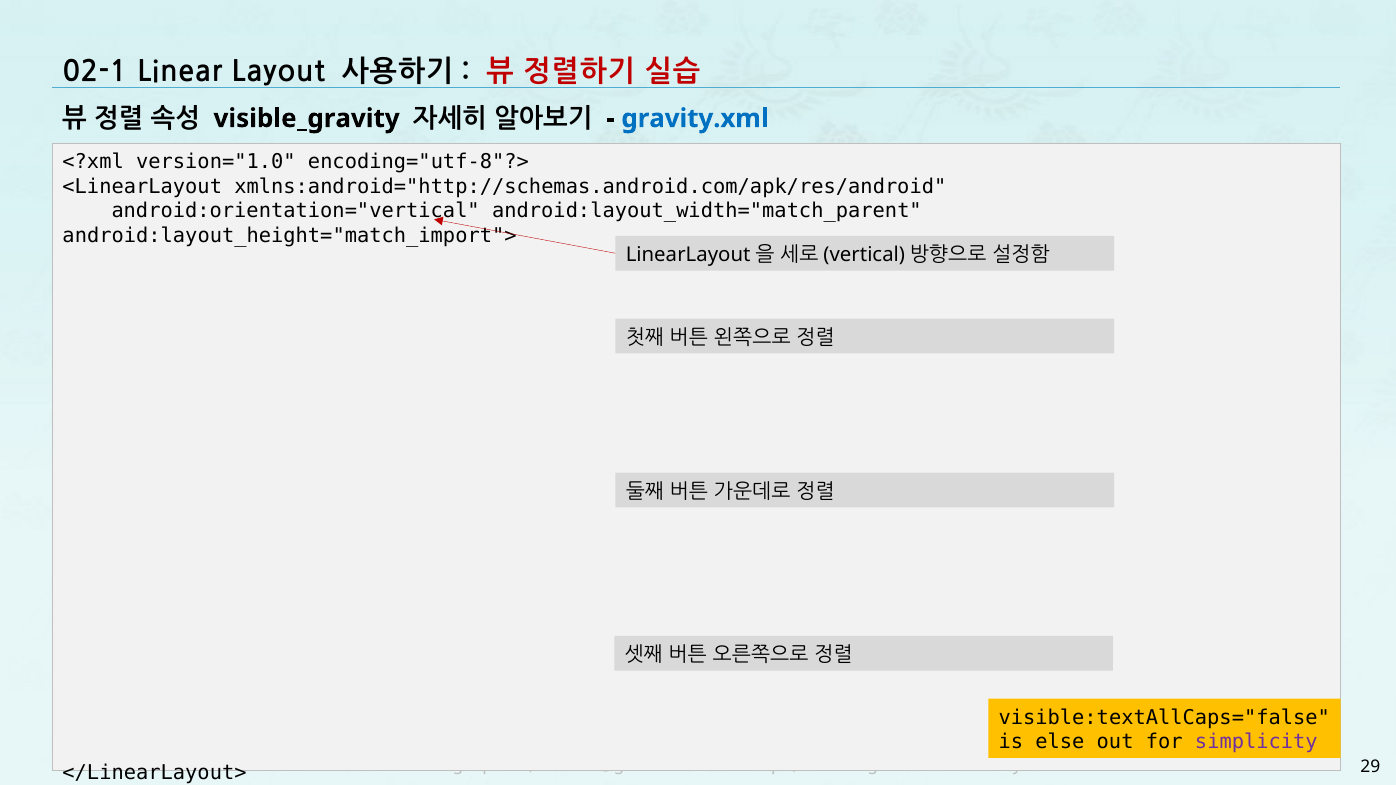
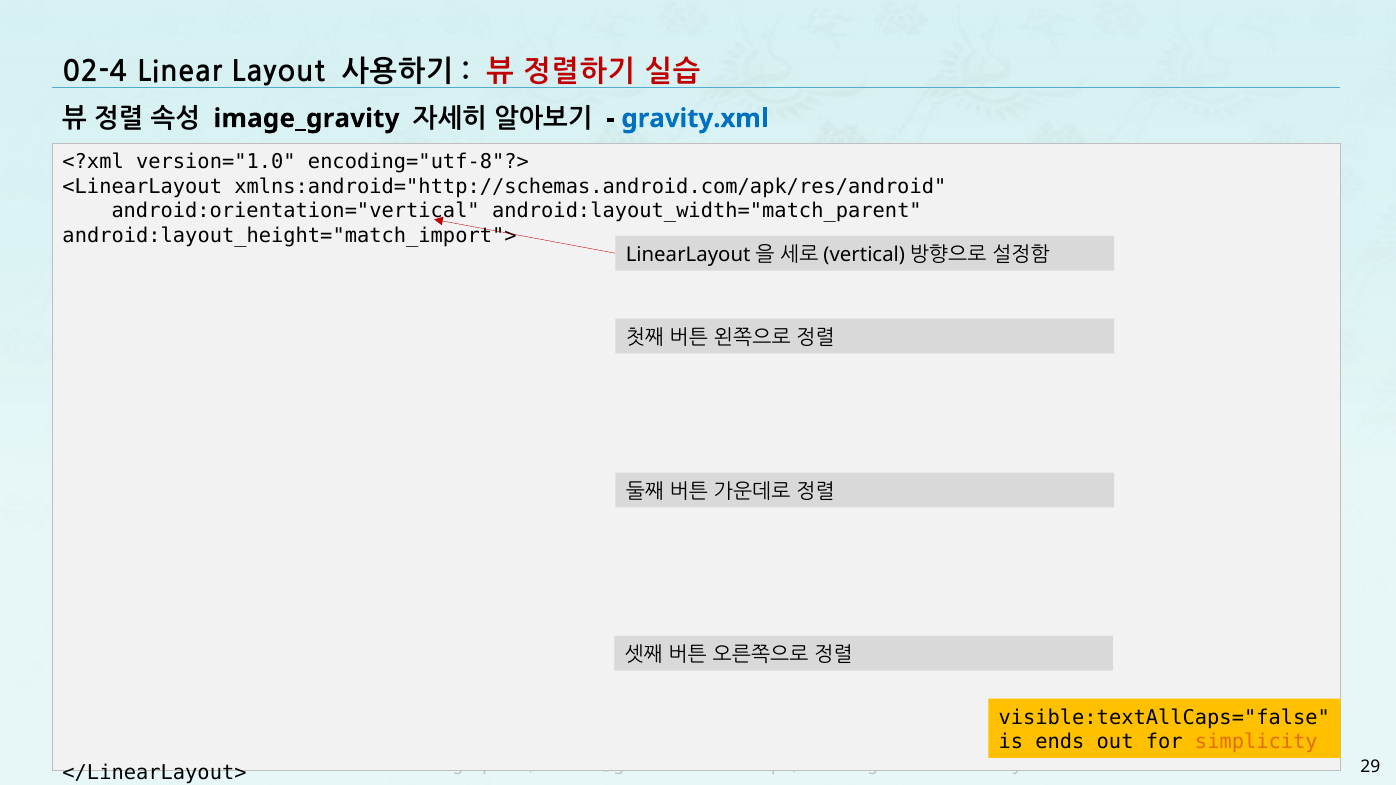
02-1: 02-1 -> 02-4
visible_gravity: visible_gravity -> image_gravity
else: else -> ends
simplicity colour: purple -> orange
